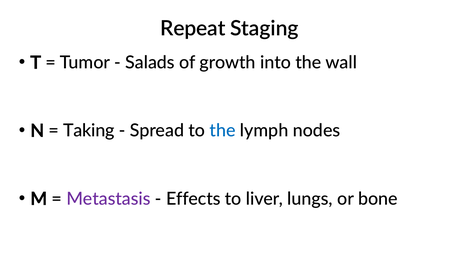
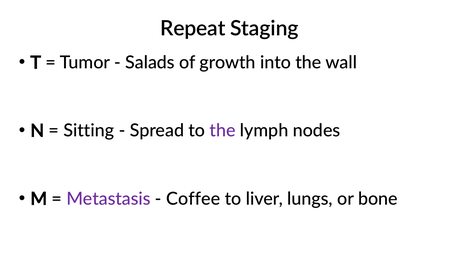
Taking: Taking -> Sitting
the at (223, 131) colour: blue -> purple
Effects: Effects -> Coffee
